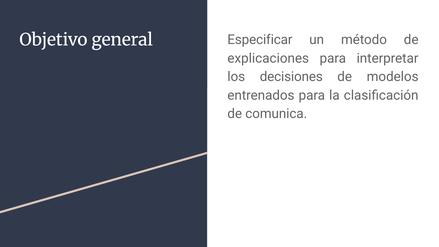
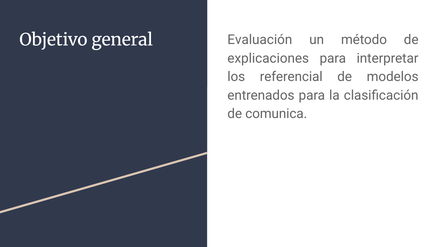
Especificar: Especificar -> Evaluación
decisiones: decisiones -> referencial
